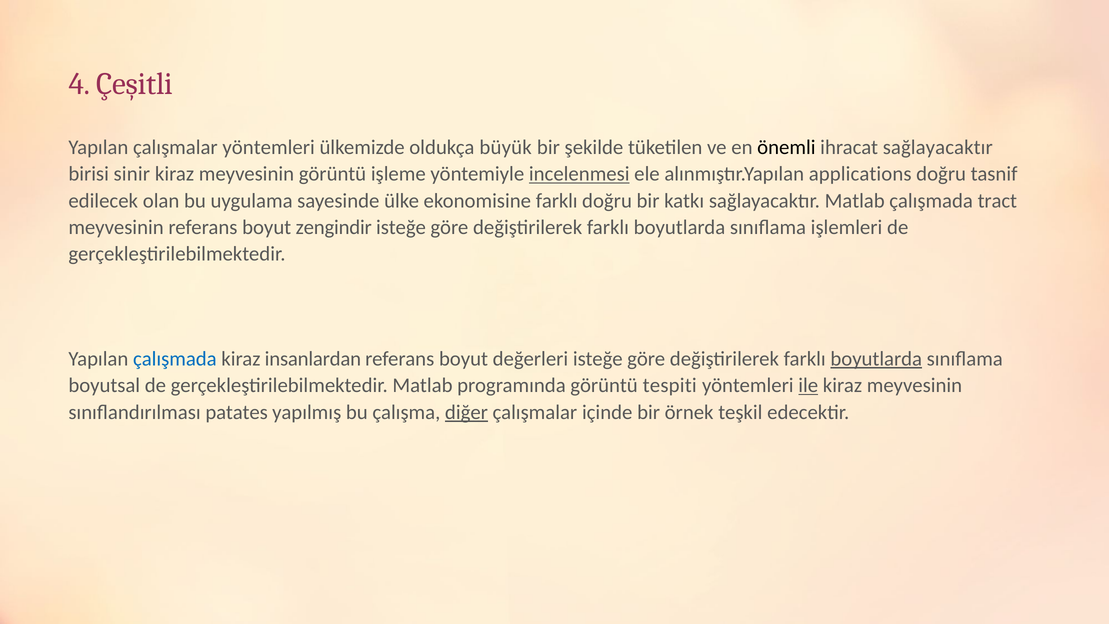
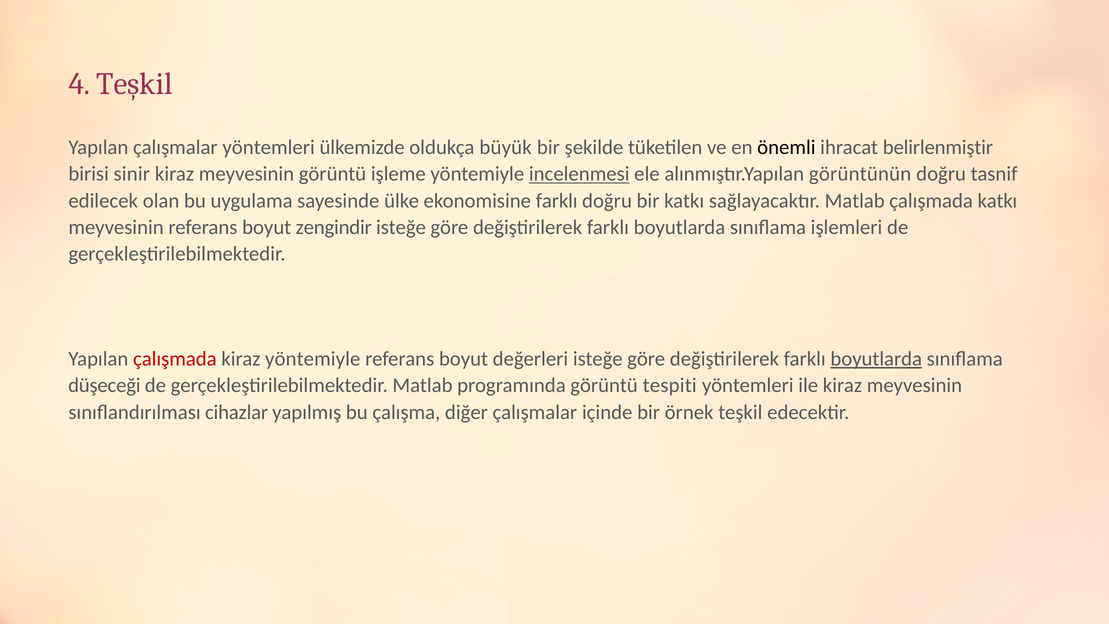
4 Çeşitli: Çeşitli -> Teşkil
ihracat sağlayacaktır: sağlayacaktır -> belirlenmiştir
applications: applications -> görüntünün
çalışmada tract: tract -> katkı
çalışmada at (175, 359) colour: blue -> red
kiraz insanlardan: insanlardan -> yöntemiyle
boyutsal: boyutsal -> düşeceği
ile underline: present -> none
patates: patates -> cihazlar
diğer underline: present -> none
